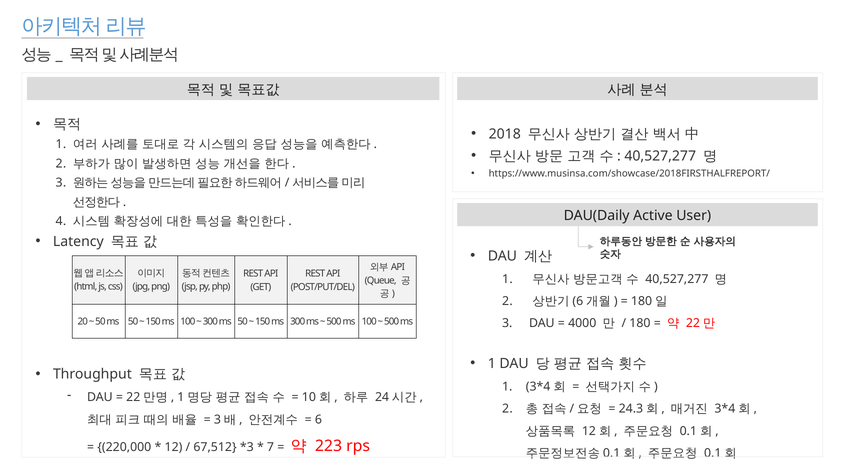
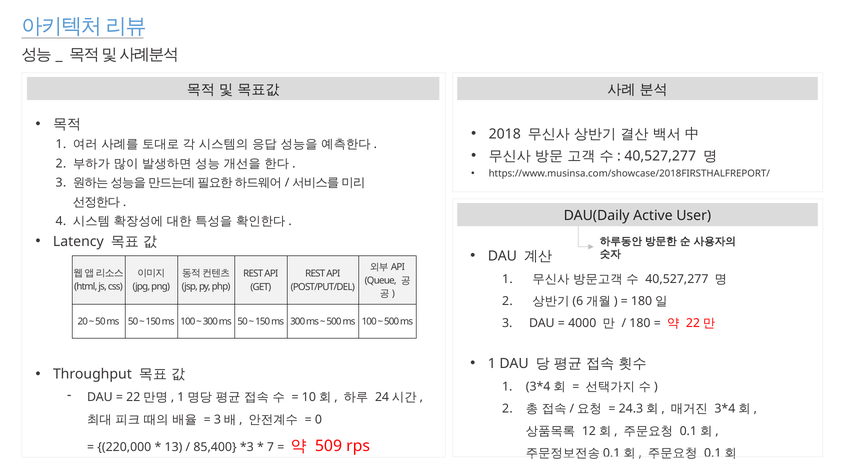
6: 6 -> 0
12: 12 -> 13
67,512: 67,512 -> 85,400
223: 223 -> 509
